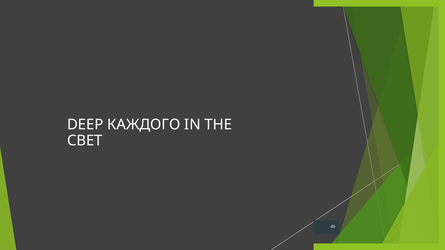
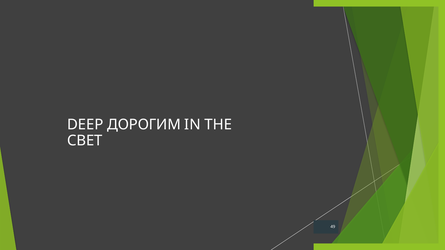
КАЖДОГО: КАЖДОГО -> ДОРОГИМ
